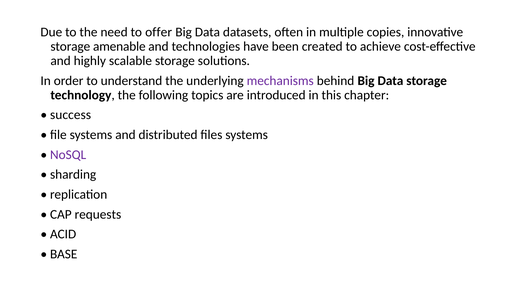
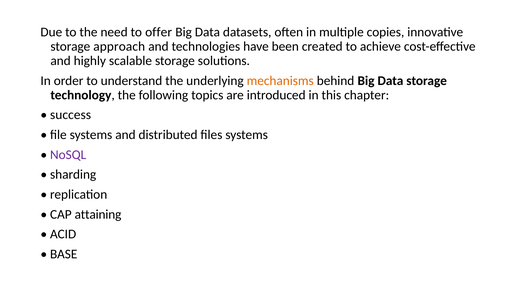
amenable: amenable -> approach
mechanisms colour: purple -> orange
requests: requests -> attaining
